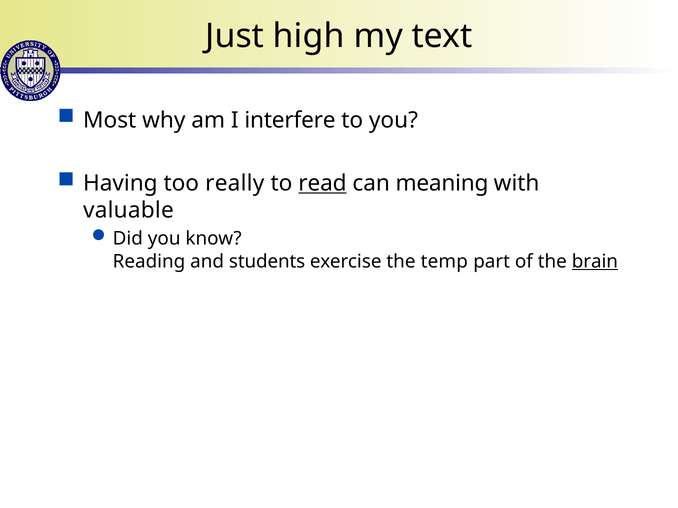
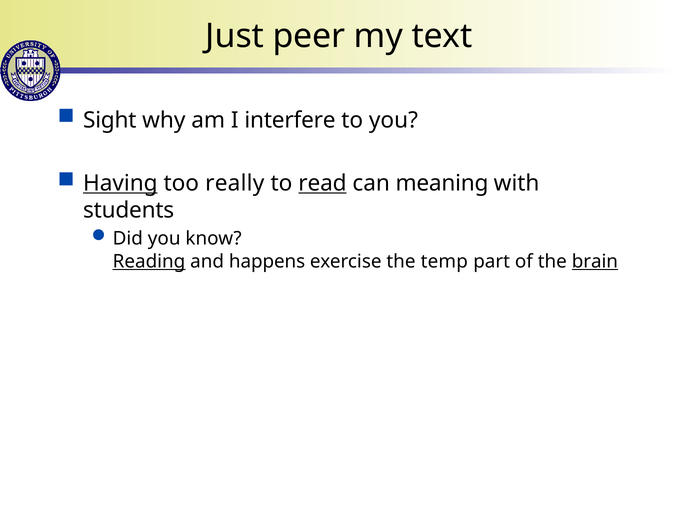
high: high -> peer
Most: Most -> Sight
Having underline: none -> present
valuable: valuable -> students
Reading underline: none -> present
students: students -> happens
